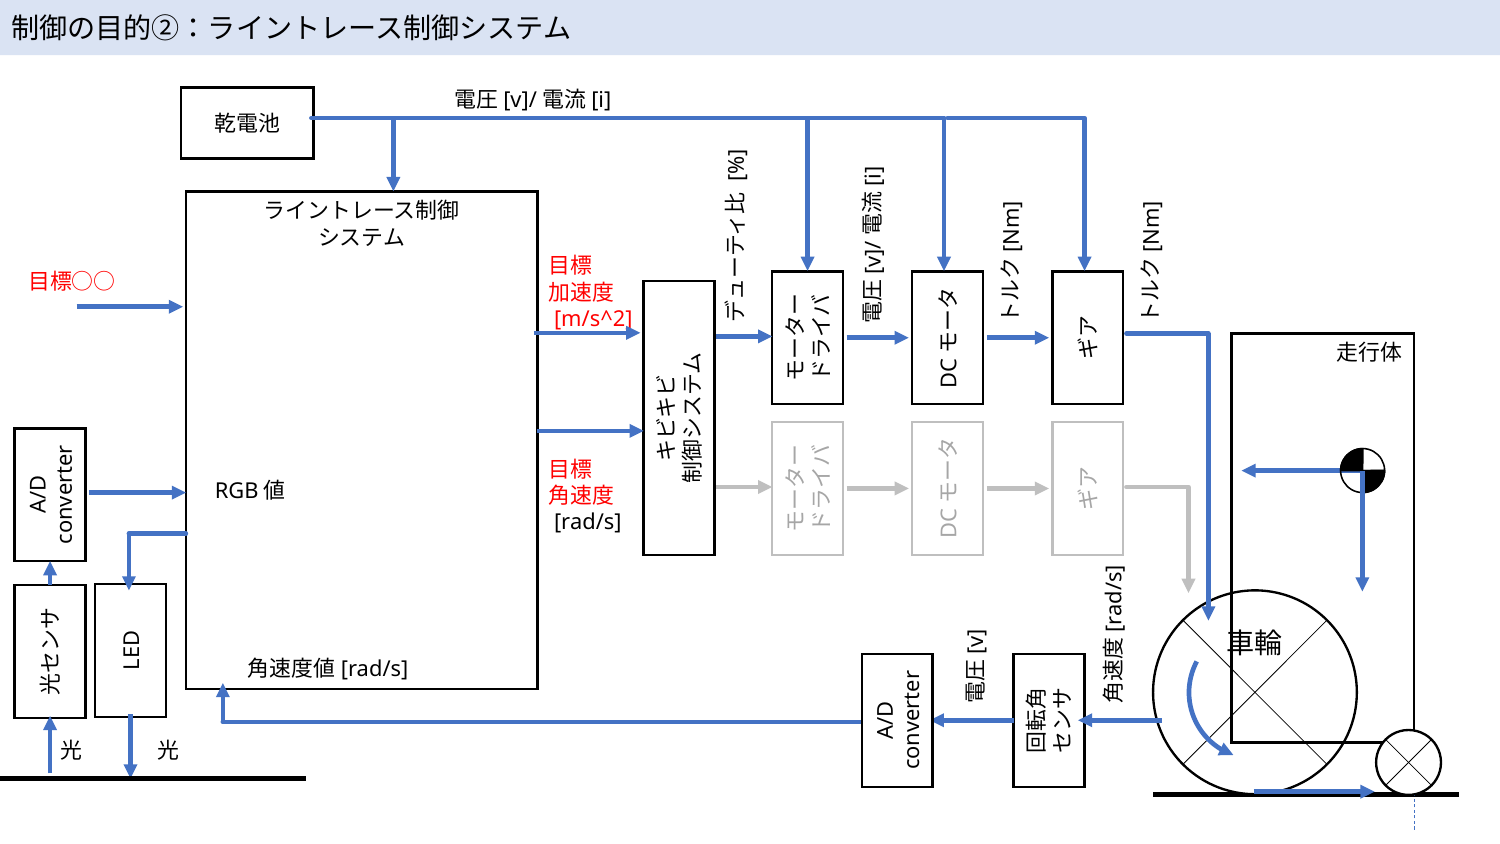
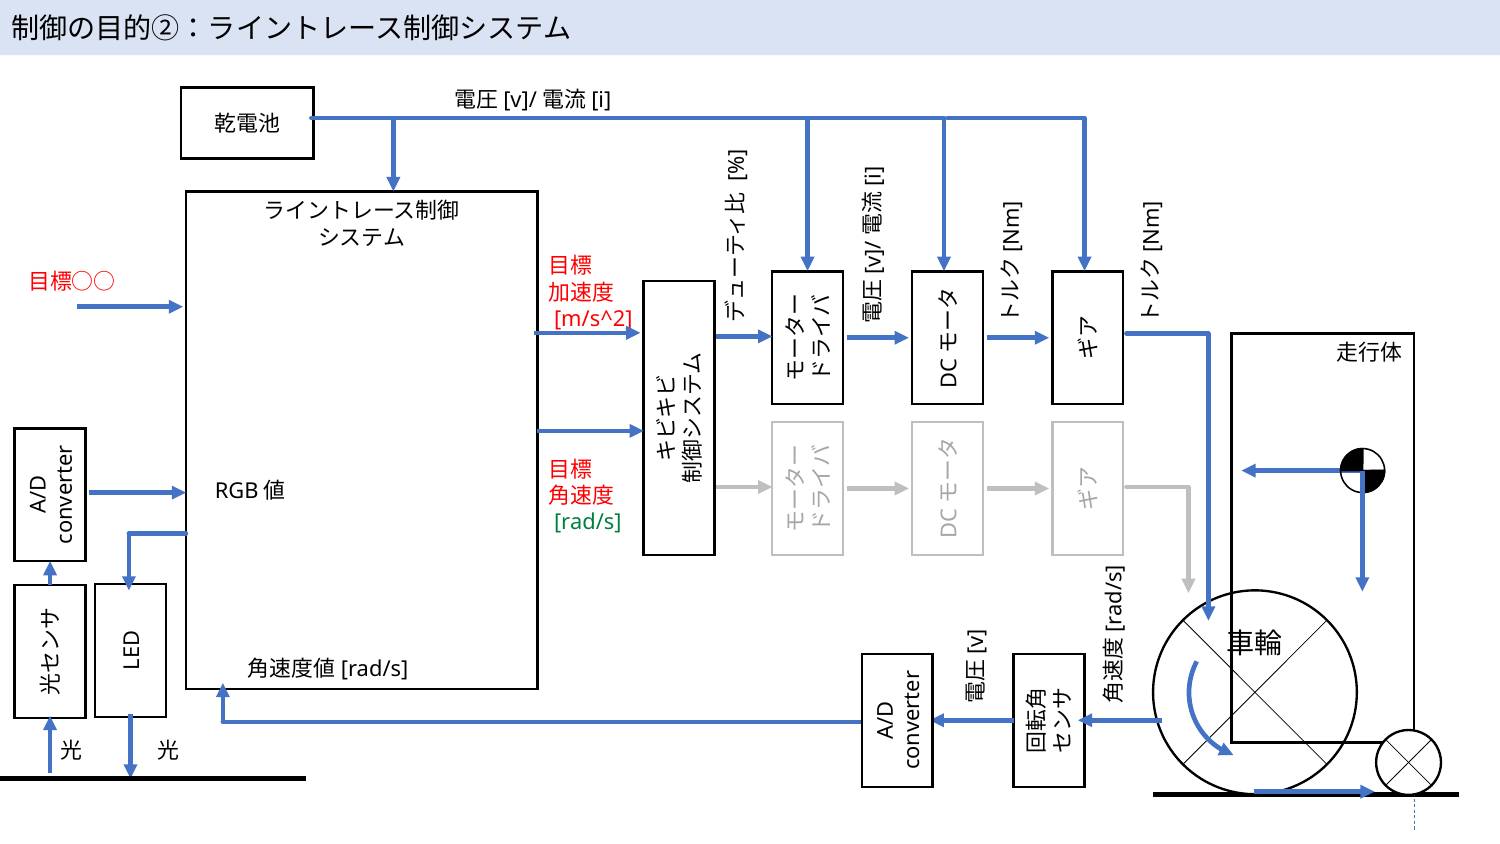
rad/s colour: black -> green
